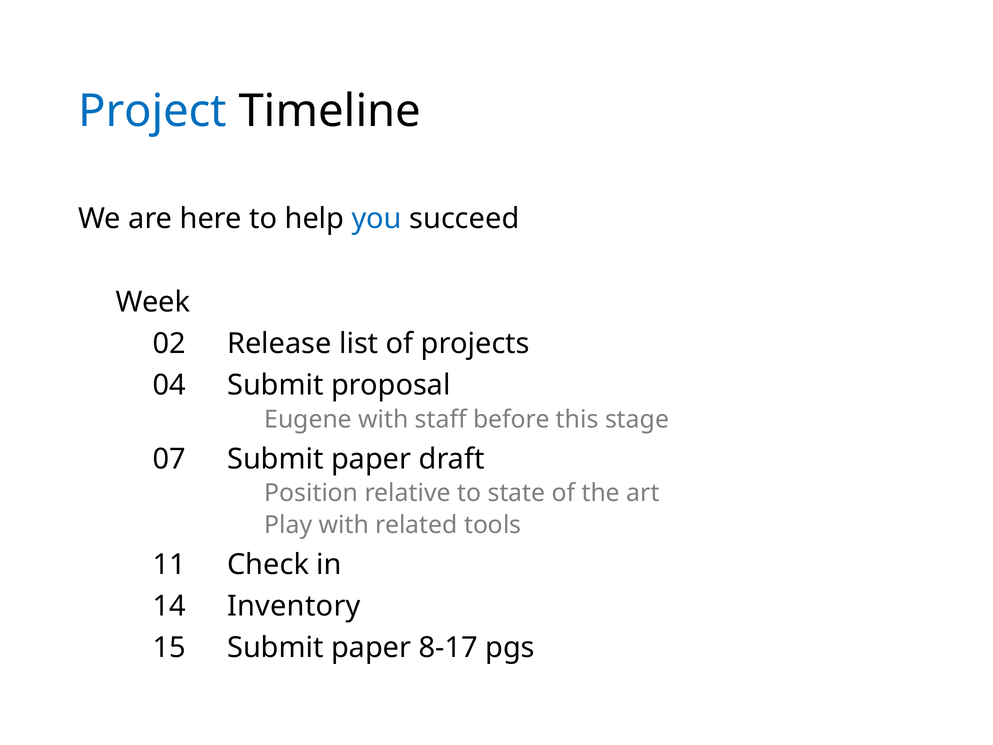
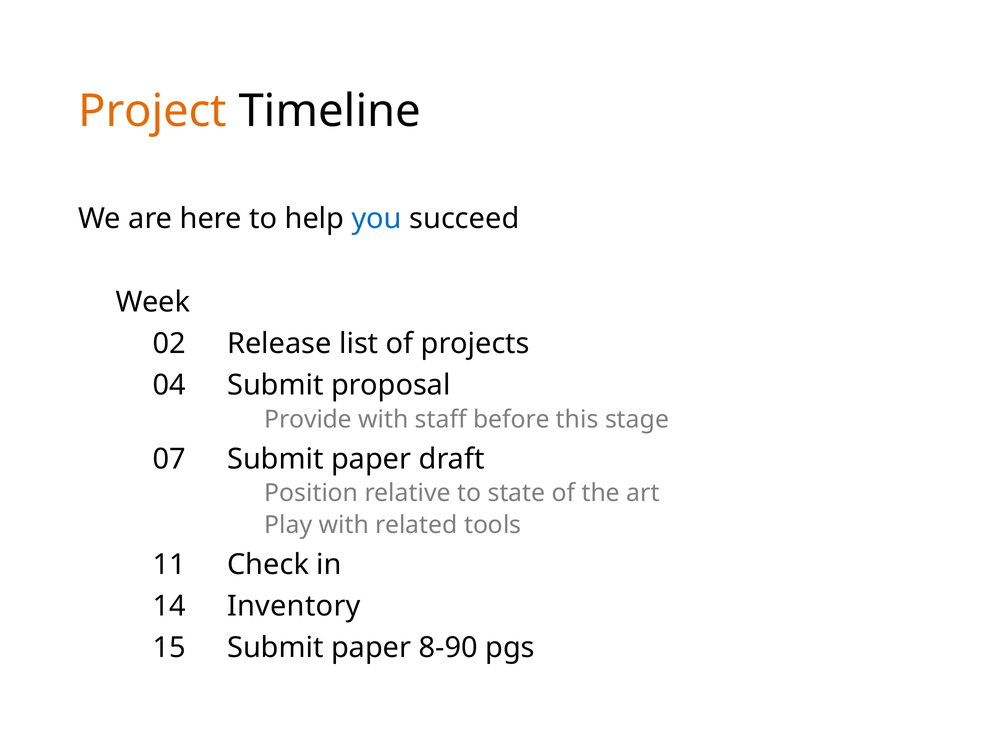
Project colour: blue -> orange
Eugene: Eugene -> Provide
8-17: 8-17 -> 8-90
